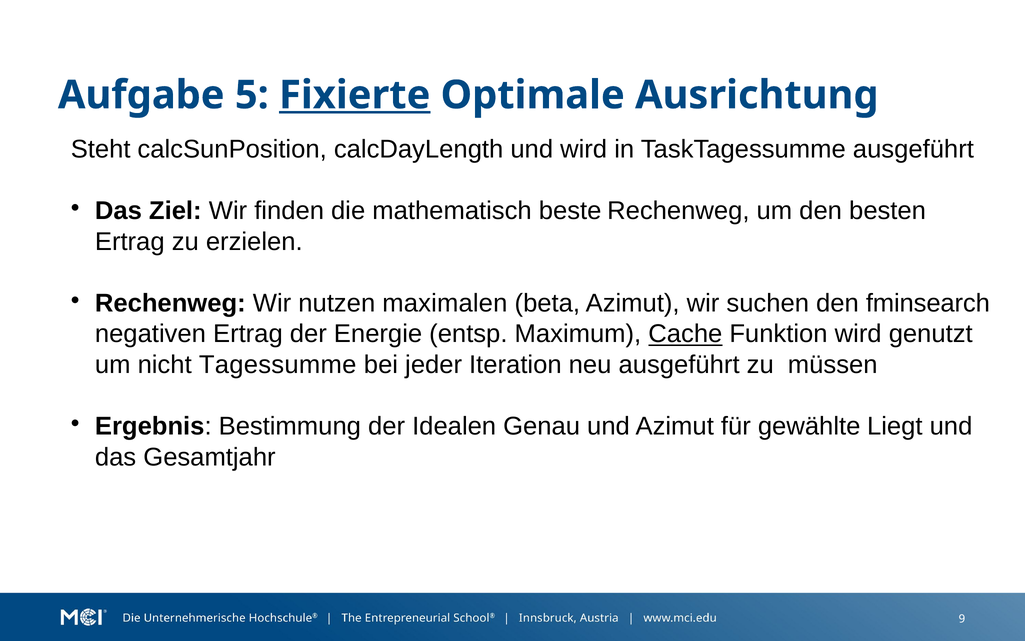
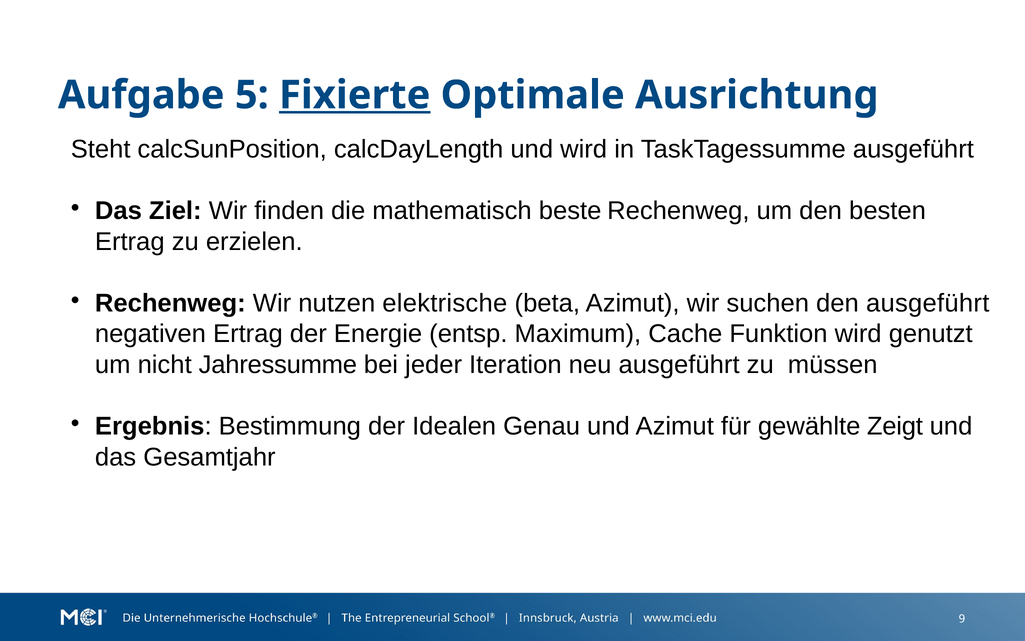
maximalen: maximalen -> elektrische
den fminsearch: fminsearch -> ausgeführt
Cache underline: present -> none
Tagessumme: Tagessumme -> Jahressumme
Liegt: Liegt -> Zeigt
